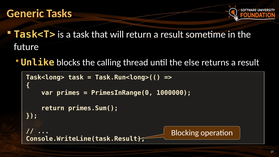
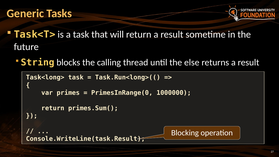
Unlike: Unlike -> String
